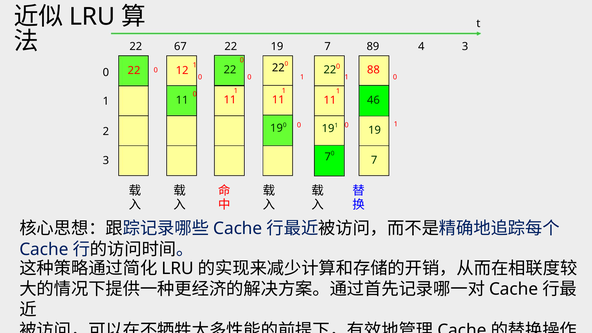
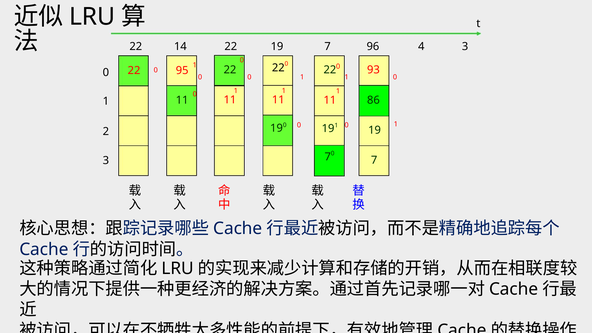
67: 67 -> 14
89: 89 -> 96
88: 88 -> 93
12: 12 -> 95
46: 46 -> 86
